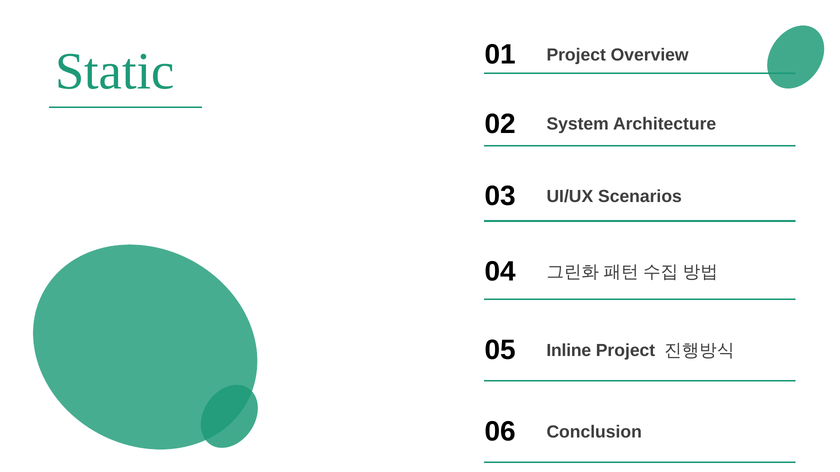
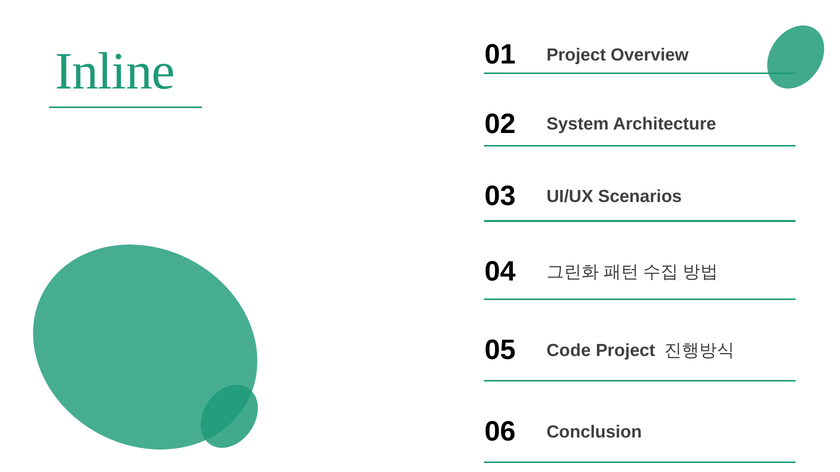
Static: Static -> Inline
Inline: Inline -> Code
